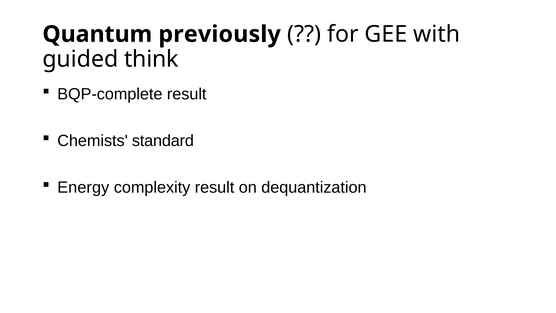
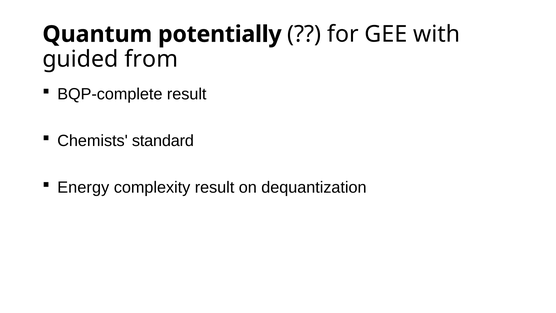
previously: previously -> potentially
think: think -> from
